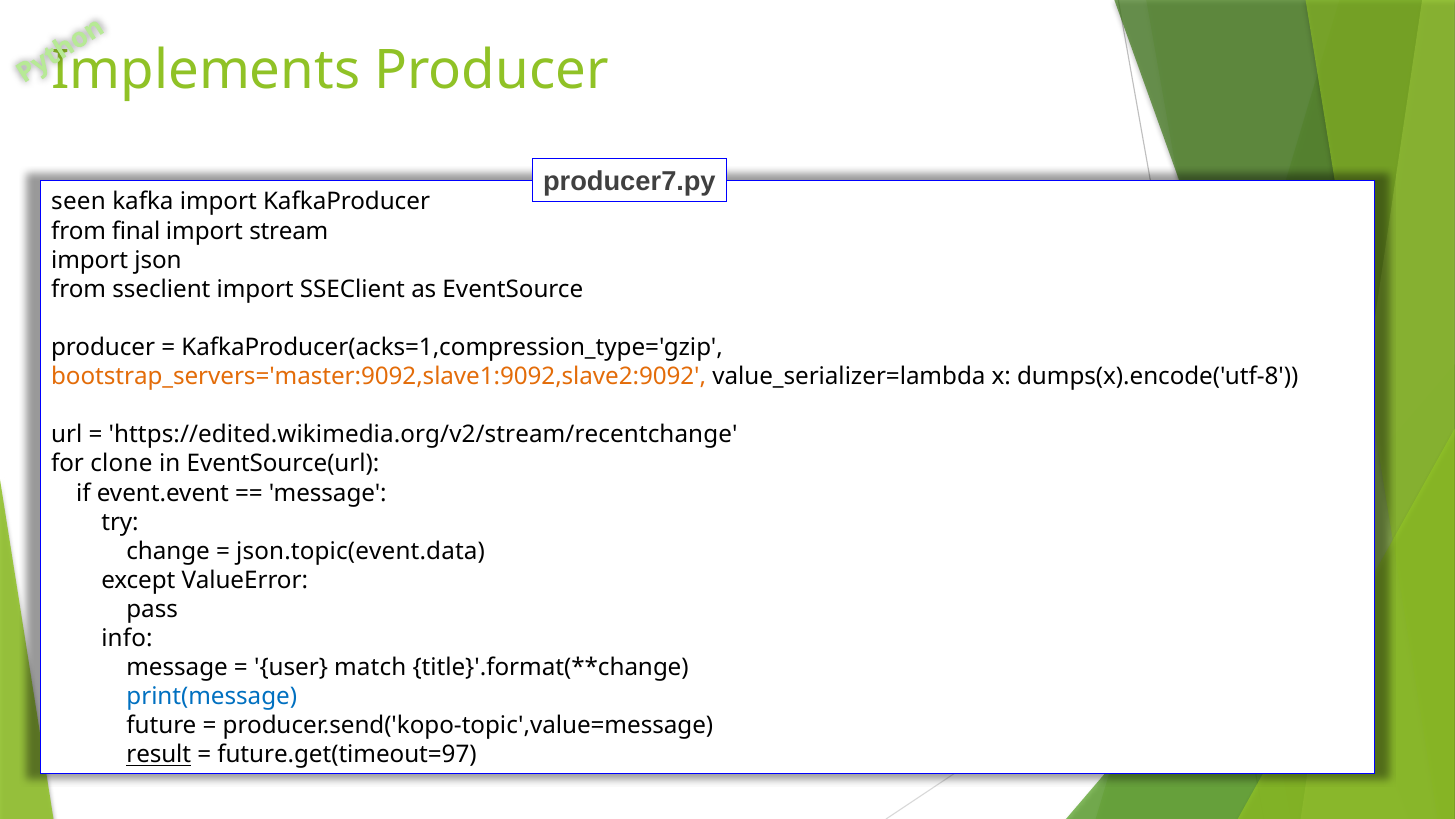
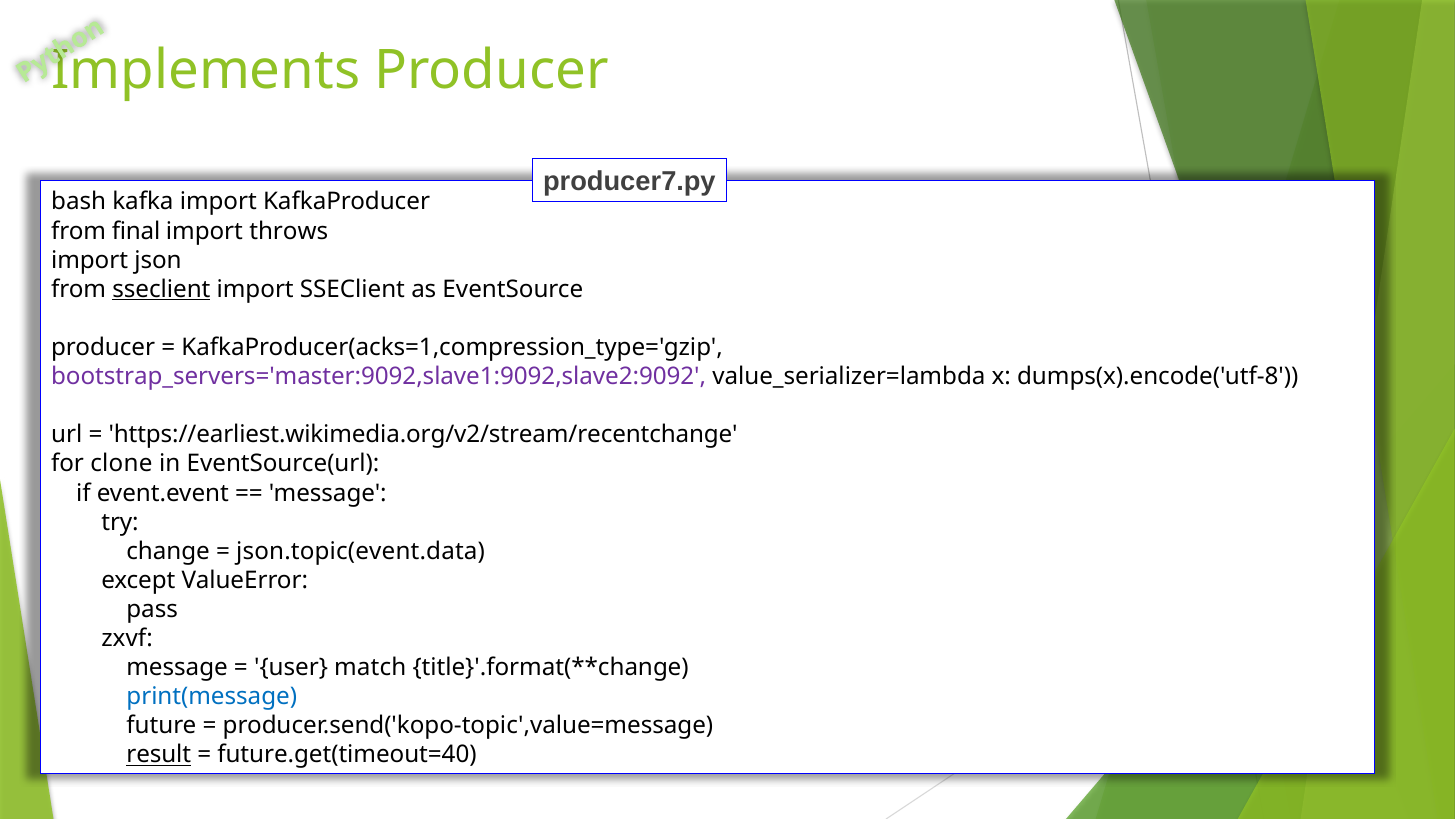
seen: seen -> bash
stream: stream -> throws
sseclient at (161, 289) underline: none -> present
bootstrap_servers='master:9092,slave1:9092,slave2:9092 colour: orange -> purple
https://edited.wikimedia.org/v2/stream/recentchange: https://edited.wikimedia.org/v2/stream/recentchange -> https://earliest.wikimedia.org/v2/stream/recentchange
info: info -> zxvf
future.get(timeout=97: future.get(timeout=97 -> future.get(timeout=40
